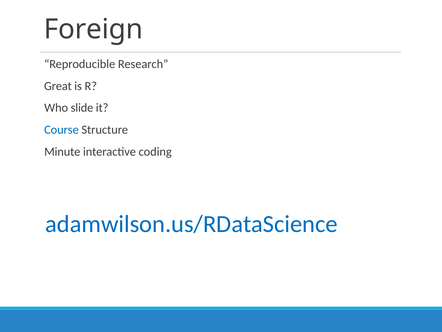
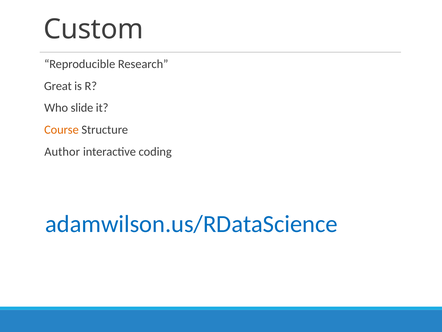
Foreign: Foreign -> Custom
Course colour: blue -> orange
Minute: Minute -> Author
